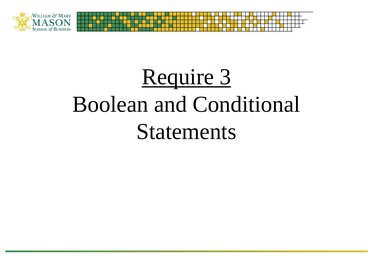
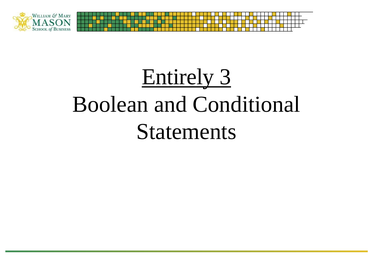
Require: Require -> Entirely
